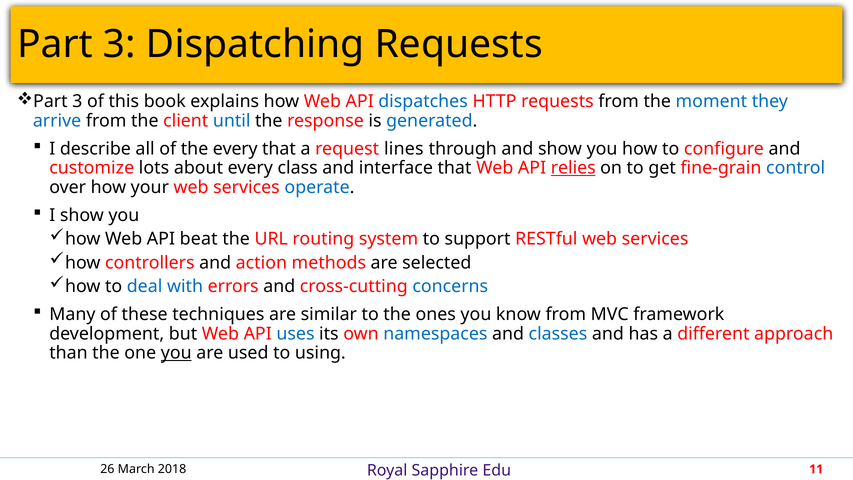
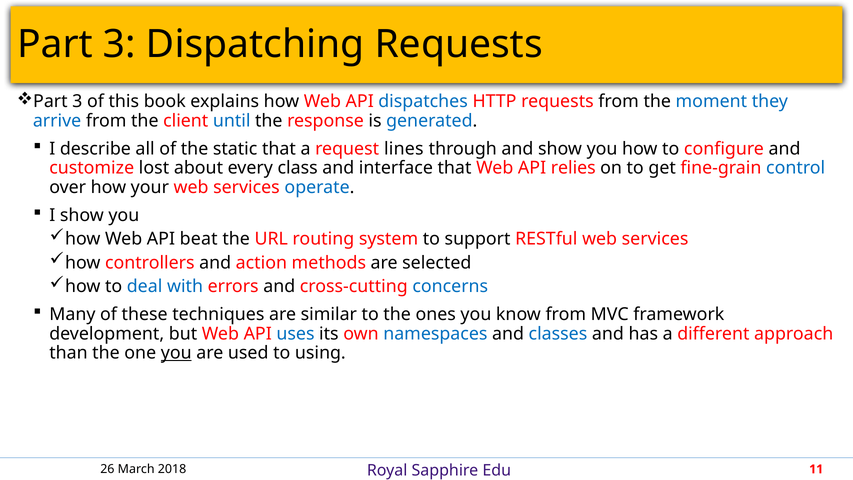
the every: every -> static
lots: lots -> lost
relies underline: present -> none
